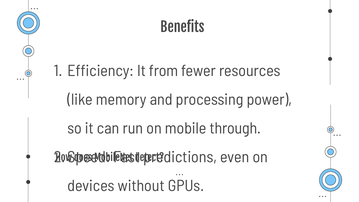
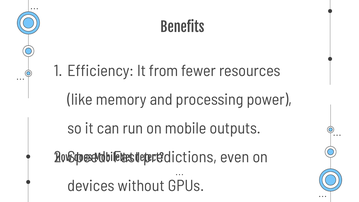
through: through -> outputs
